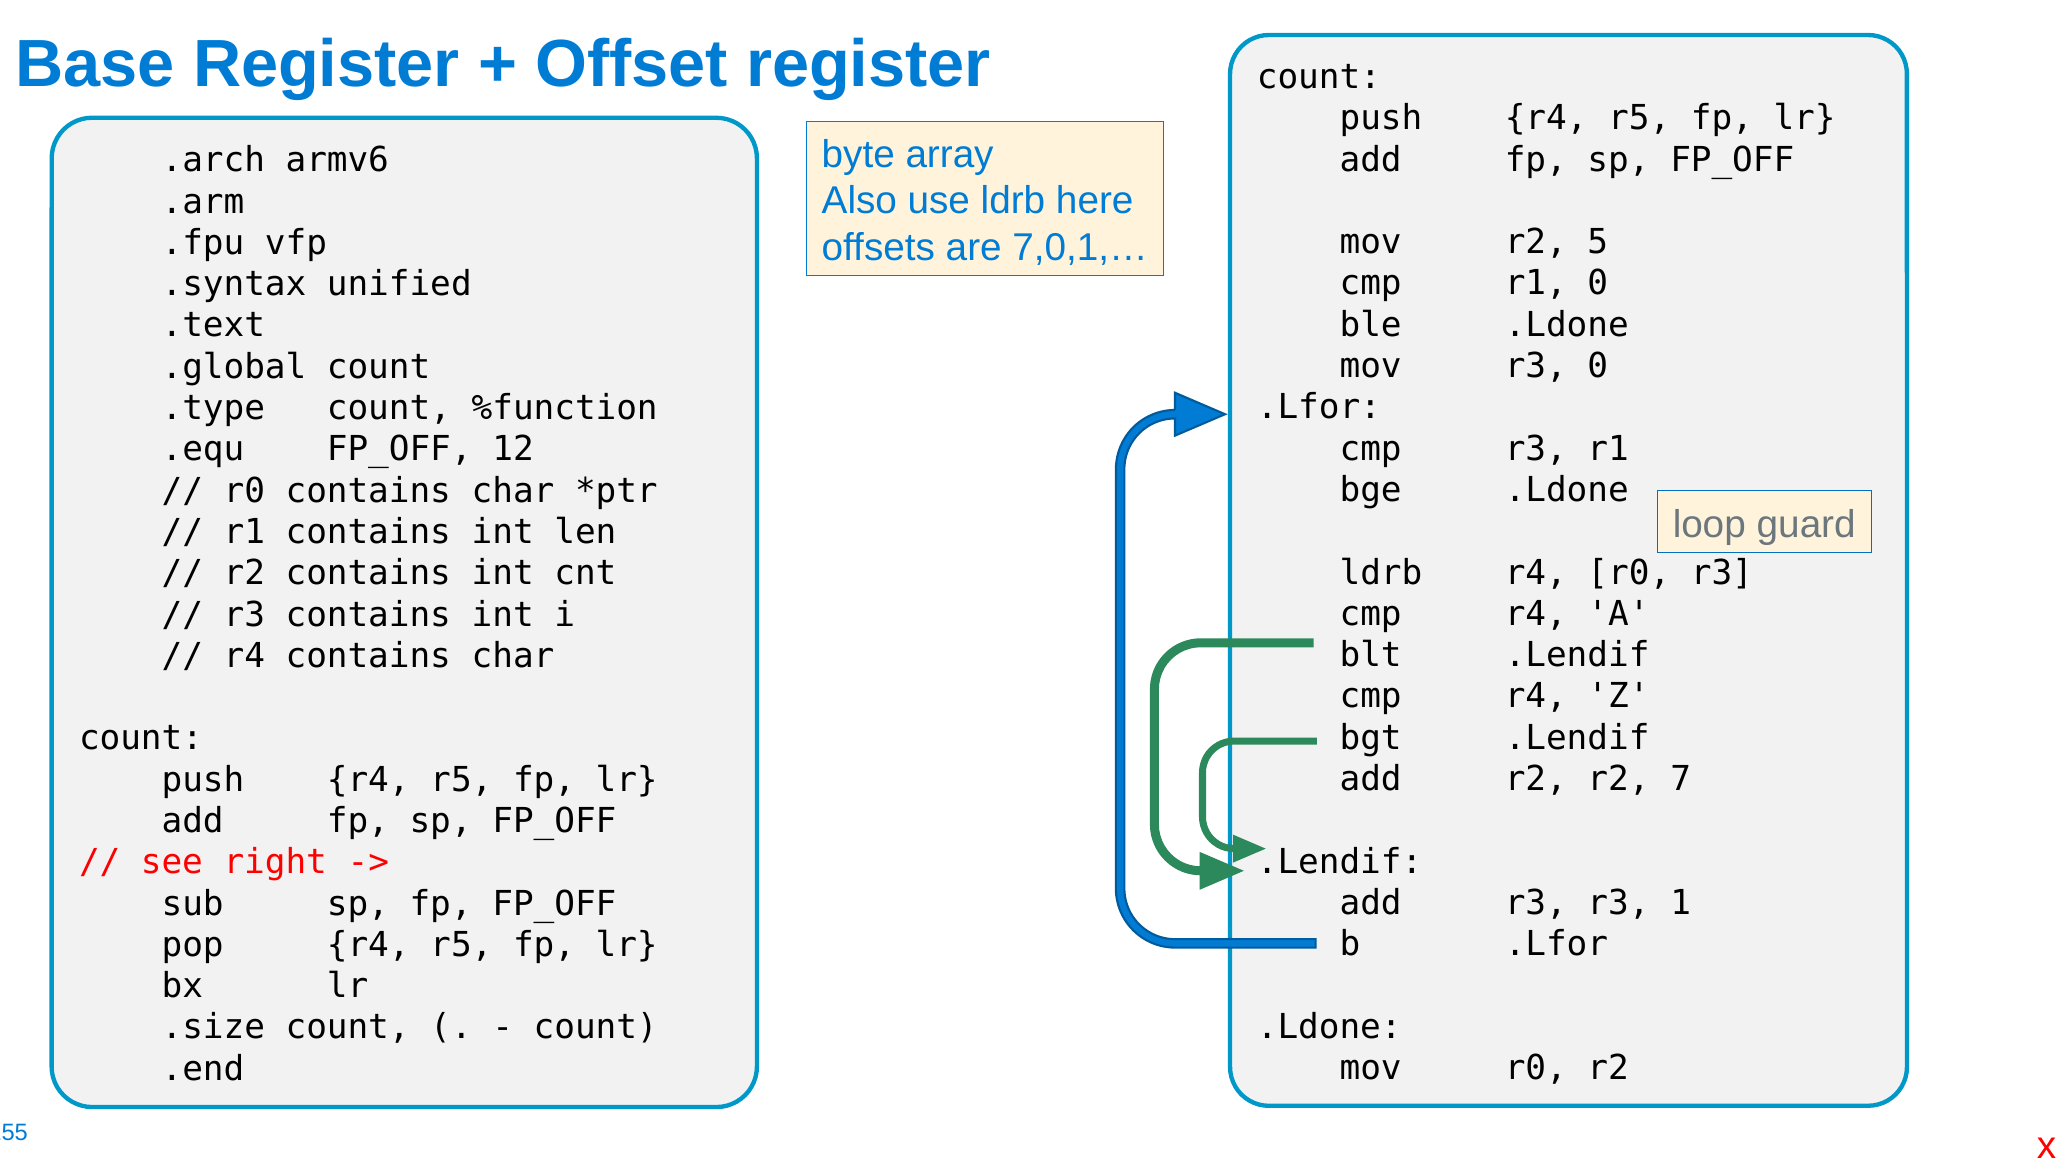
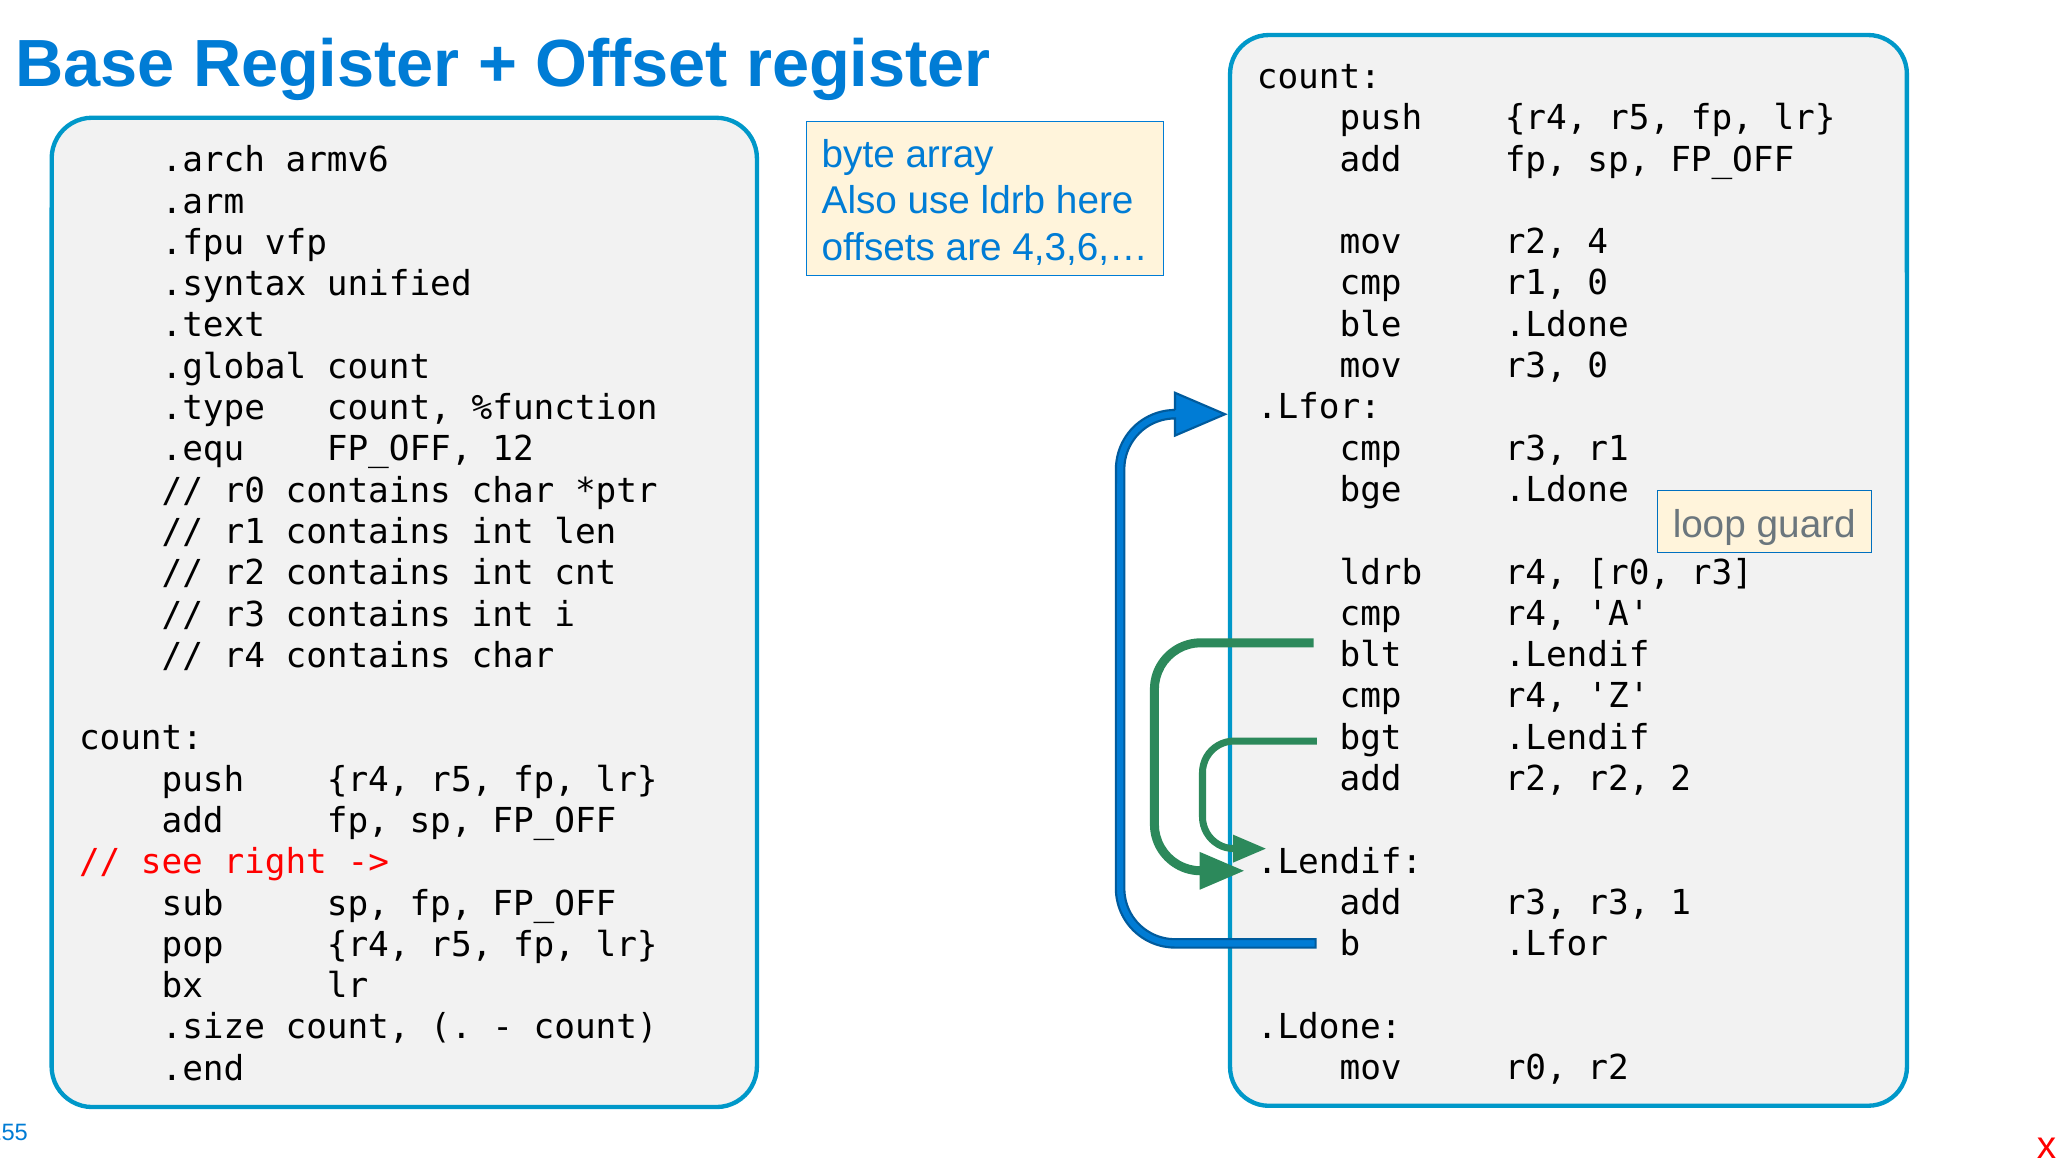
5: 5 -> 4
7,0,1,…: 7,0,1,… -> 4,3,6,…
7: 7 -> 2
